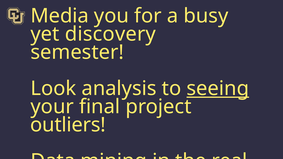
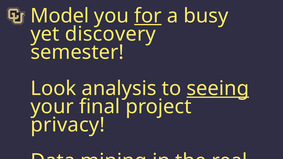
Media: Media -> Model
for underline: none -> present
outliers: outliers -> privacy
